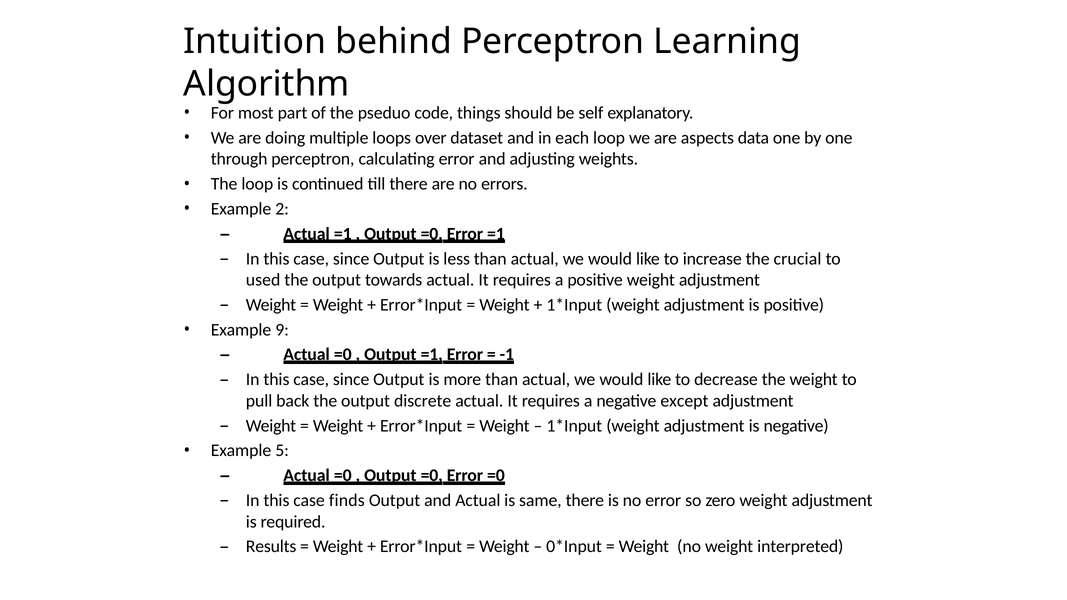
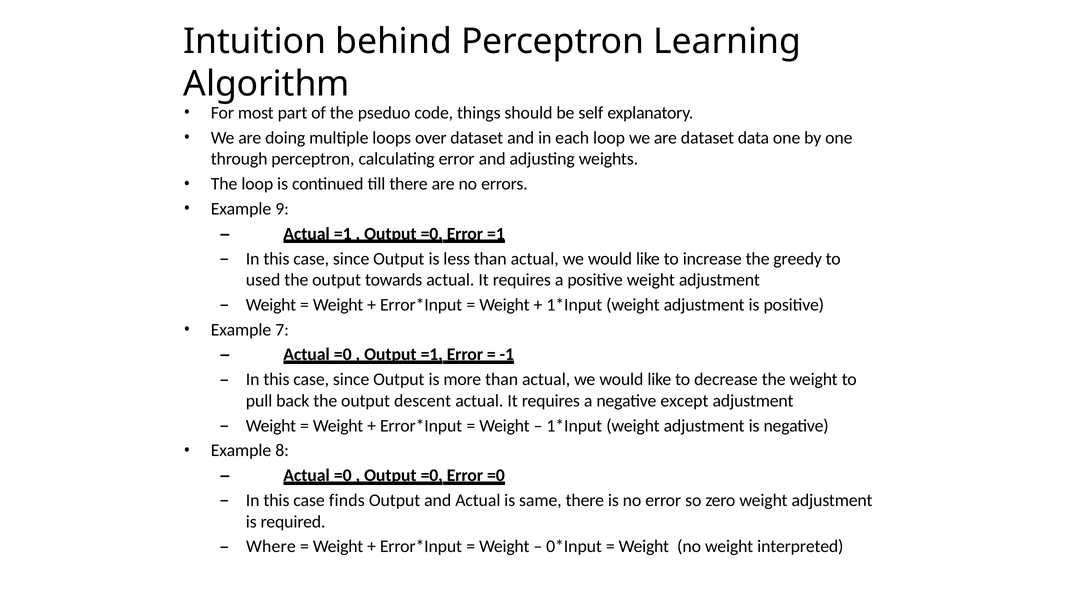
are aspects: aspects -> dataset
2: 2 -> 9
crucial: crucial -> greedy
9: 9 -> 7
discrete: discrete -> descent
5: 5 -> 8
Results: Results -> Where
